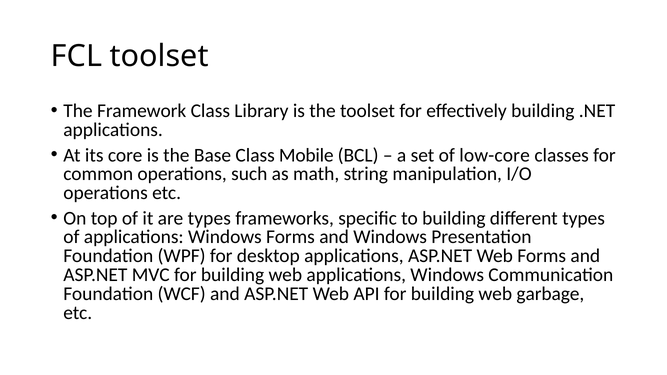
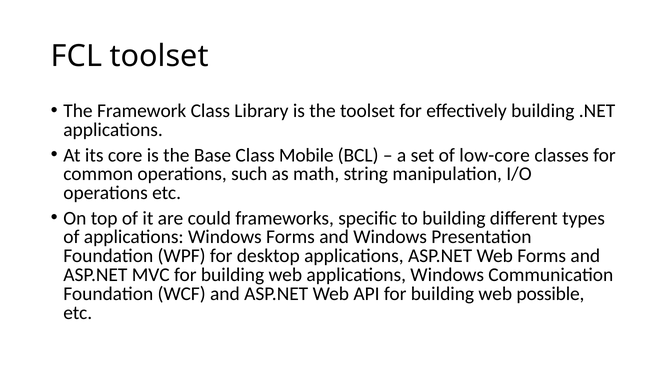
are types: types -> could
garbage: garbage -> possible
